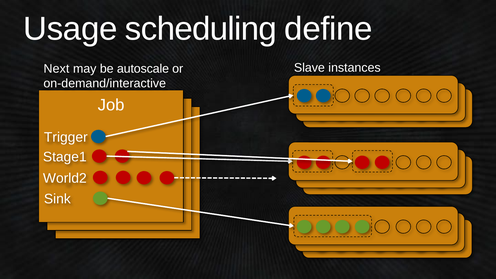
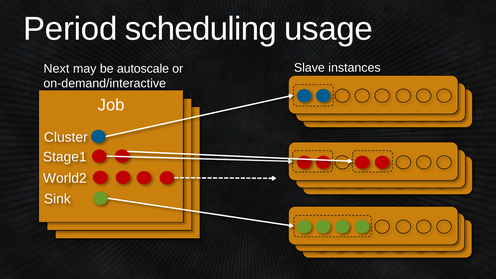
Usage: Usage -> Period
define: define -> usage
Trigger: Trigger -> Cluster
